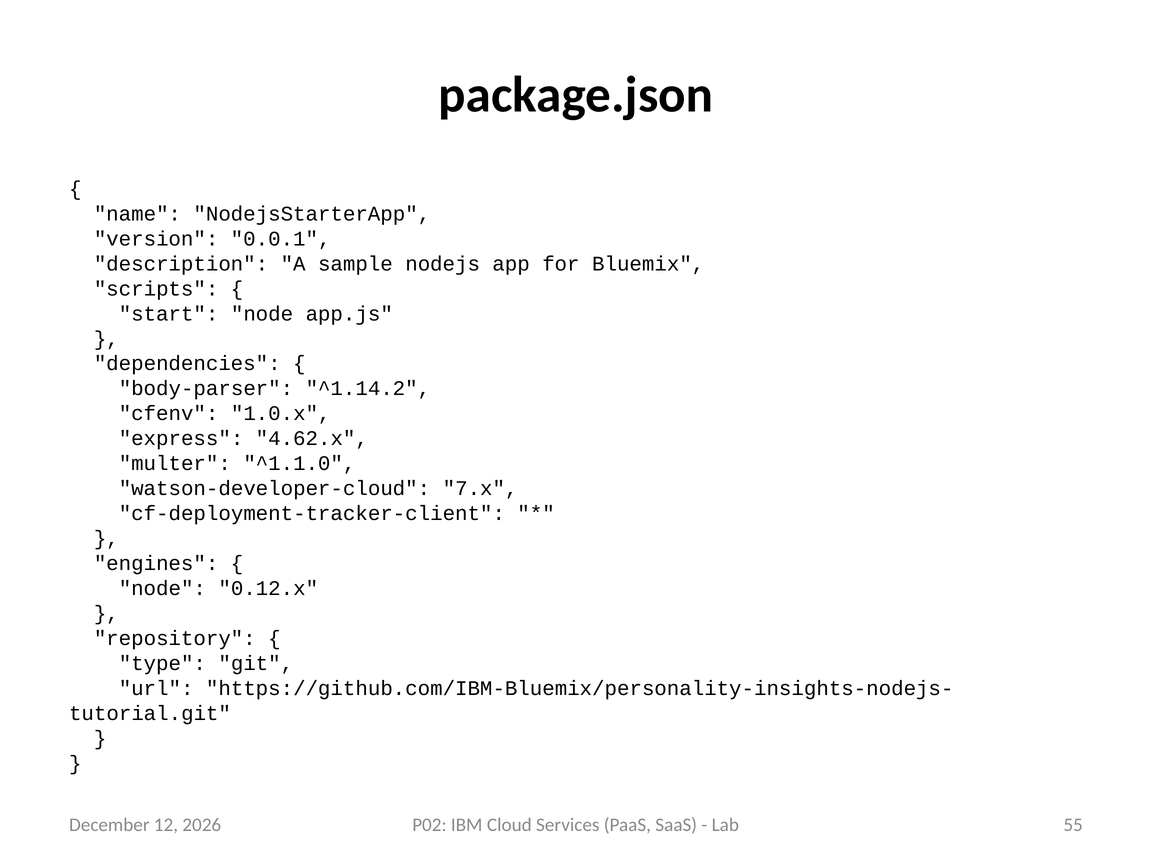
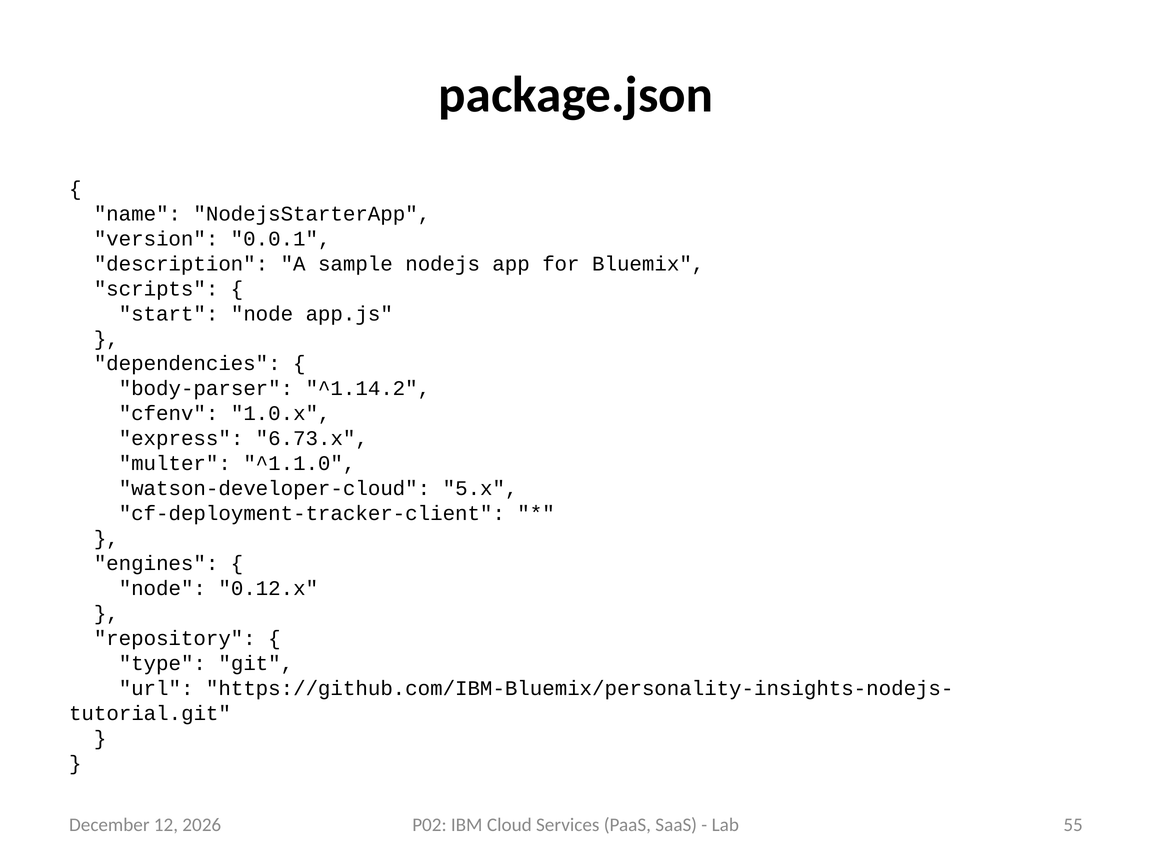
4.62.x: 4.62.x -> 6.73.x
7.x: 7.x -> 5.x
